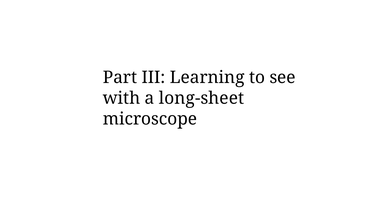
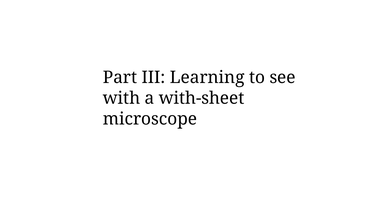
long-sheet: long-sheet -> with-sheet
